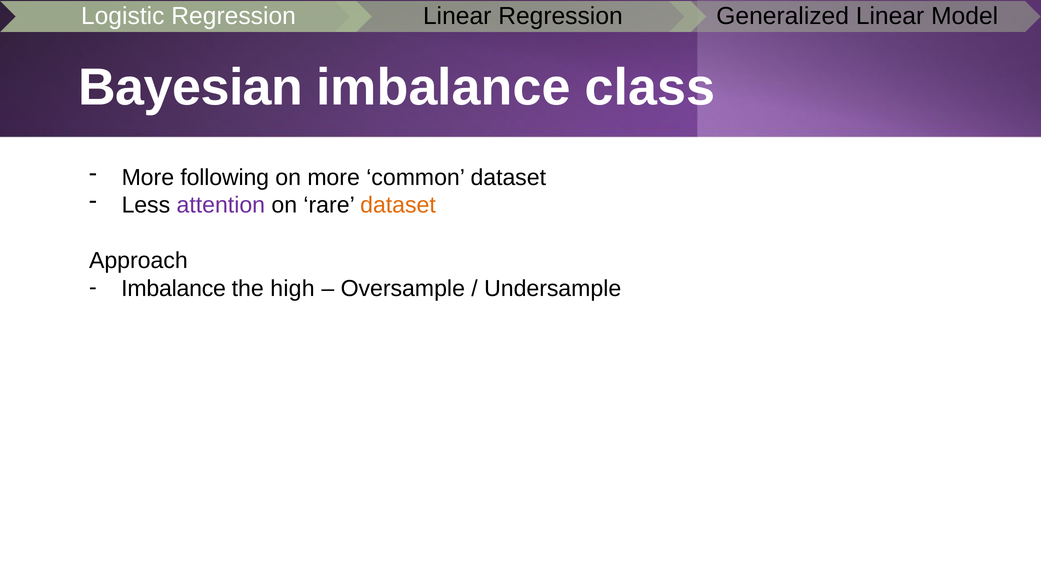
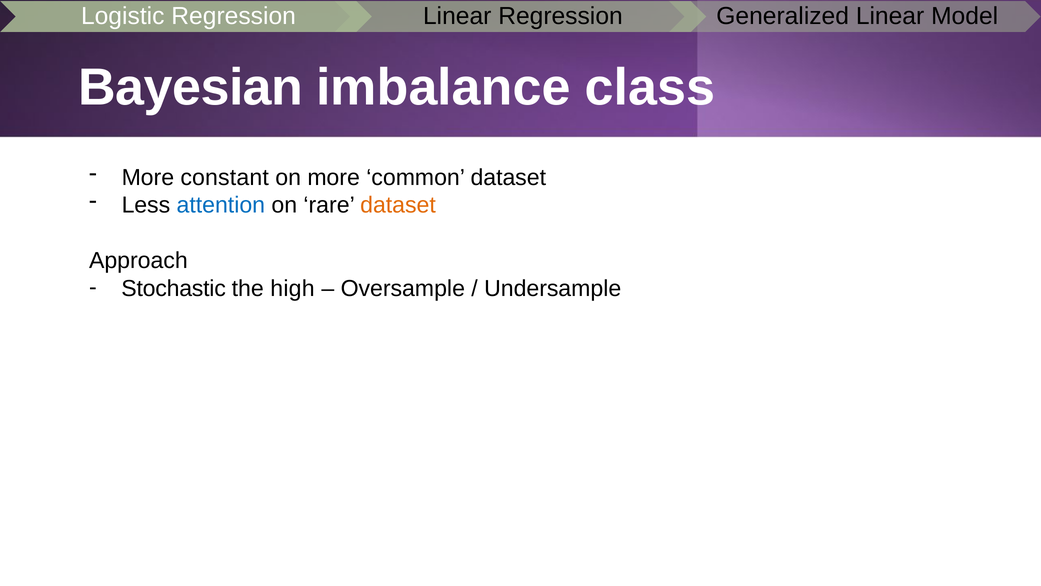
following: following -> constant
attention colour: purple -> blue
Imbalance at (174, 288): Imbalance -> Stochastic
